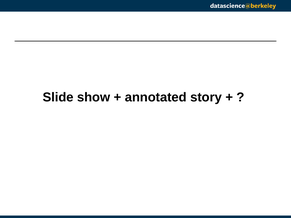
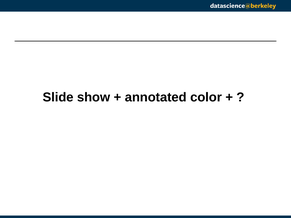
story: story -> color
